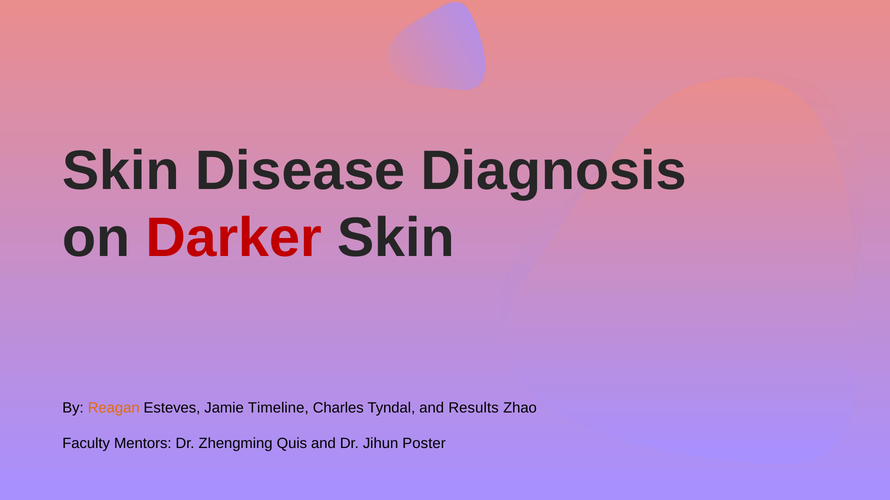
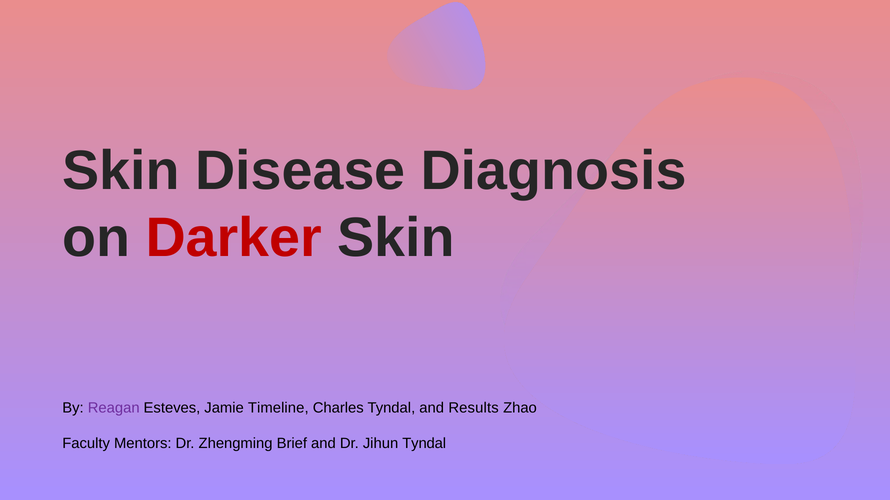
Reagan colour: orange -> purple
Quis: Quis -> Brief
Jihun Poster: Poster -> Tyndal
